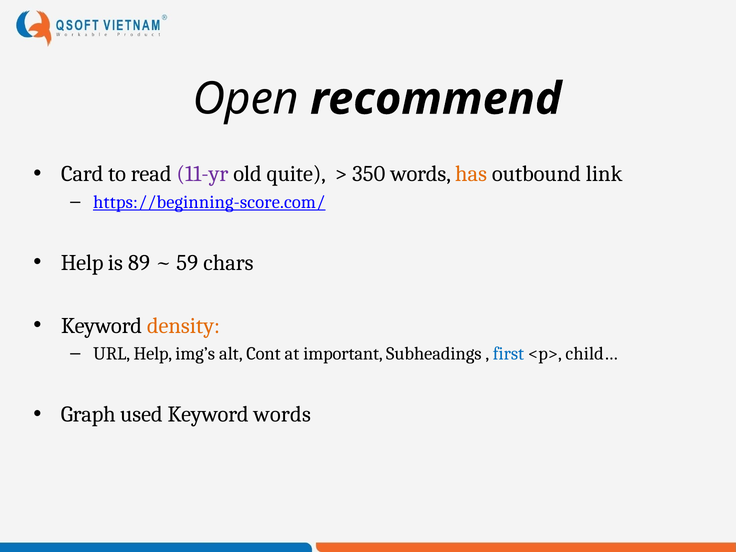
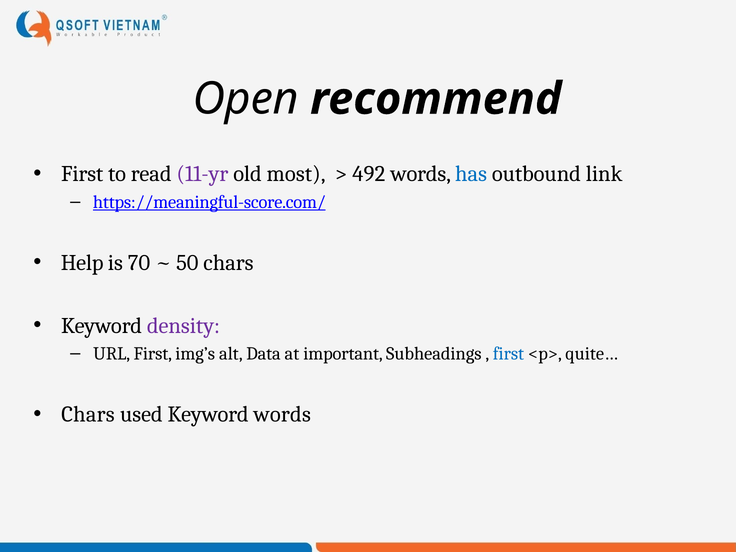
Card at (82, 174): Card -> First
quite: quite -> most
350: 350 -> 492
has colour: orange -> blue
https://beginning-score.com/: https://beginning-score.com/ -> https://meaningful-score.com/
89: 89 -> 70
59: 59 -> 50
density colour: orange -> purple
URL Help: Help -> First
Cont: Cont -> Data
child…: child… -> quite…
Graph at (88, 414): Graph -> Chars
